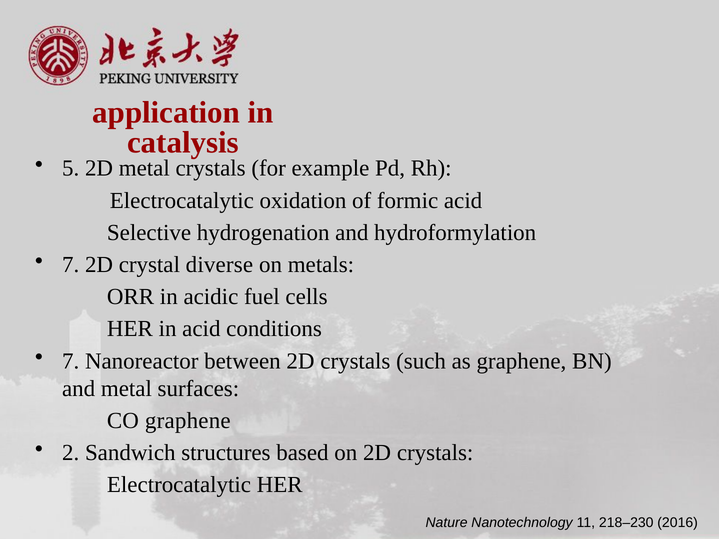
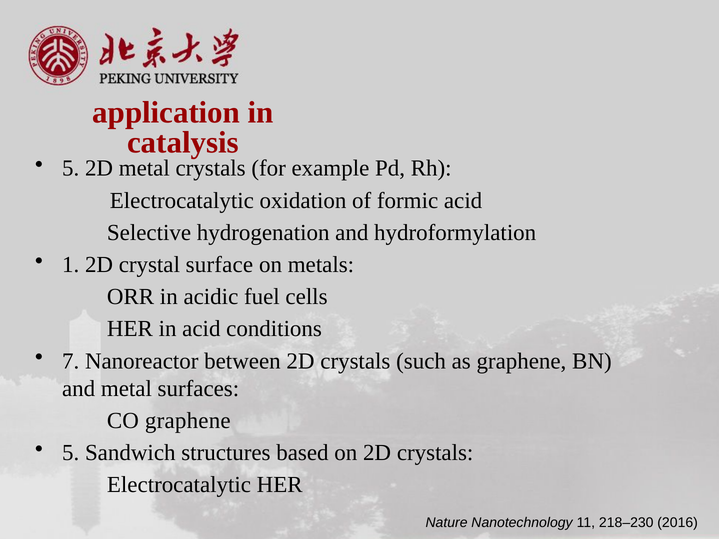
7 at (71, 265): 7 -> 1
diverse: diverse -> surface
2 at (71, 453): 2 -> 5
